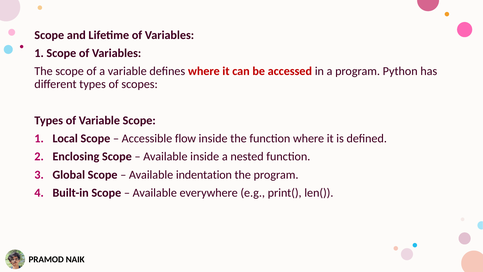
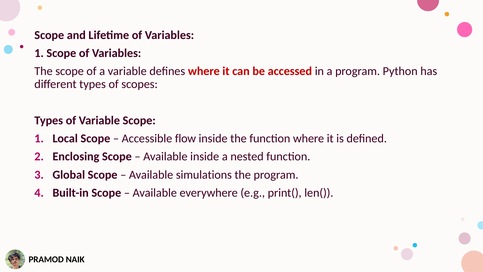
indentation: indentation -> simulations
